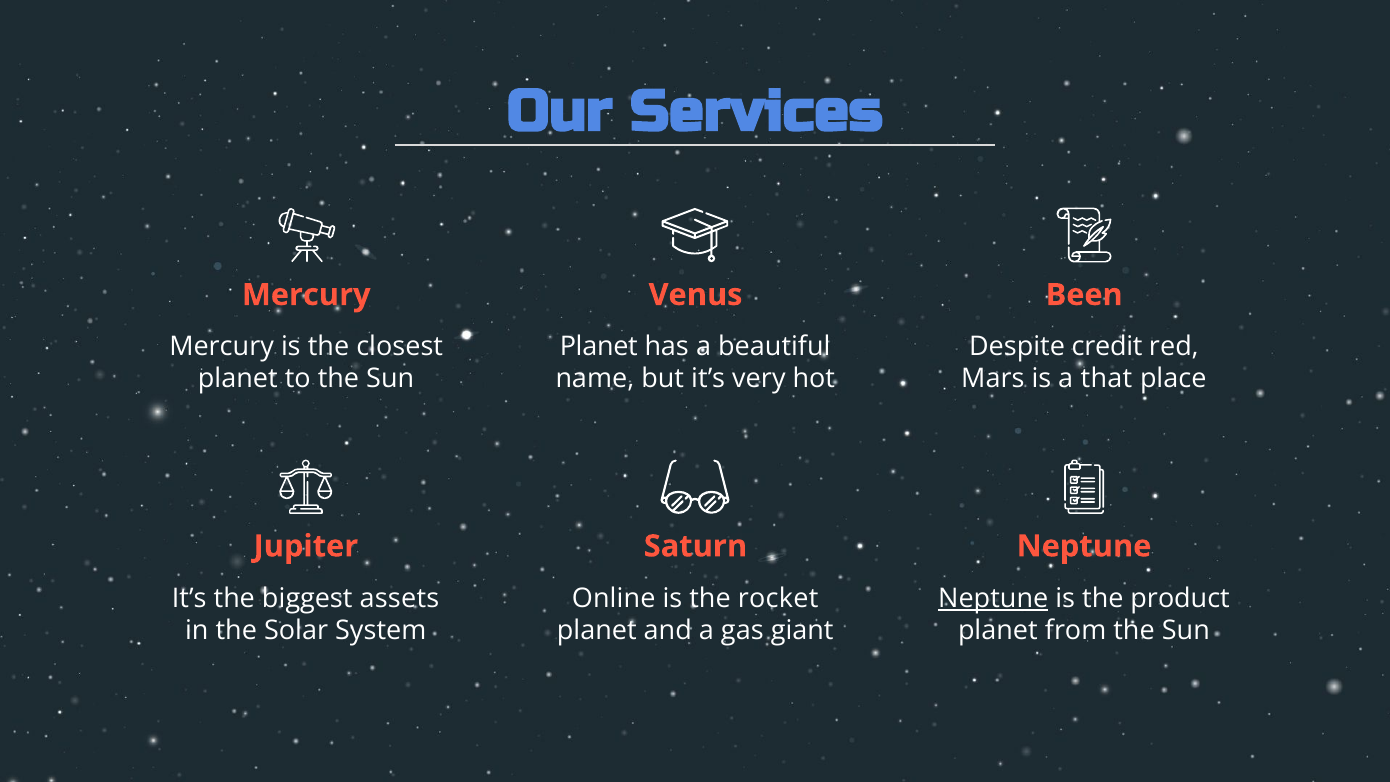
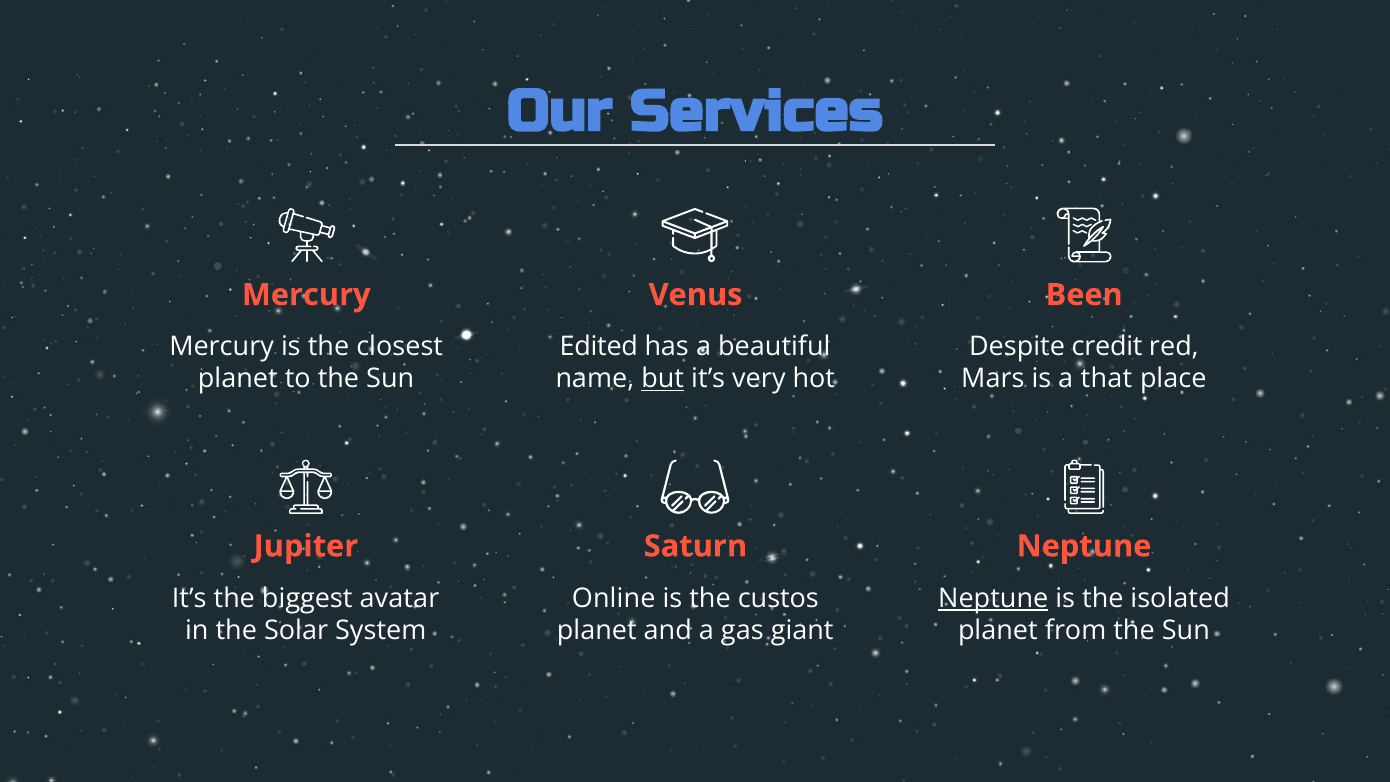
Planet at (599, 346): Planet -> Edited
but underline: none -> present
assets: assets -> avatar
rocket: rocket -> custos
product: product -> isolated
